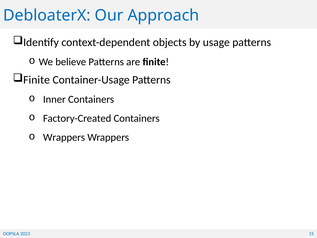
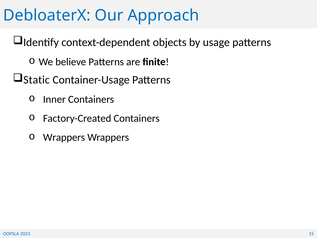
Finite at (37, 80): Finite -> Static
